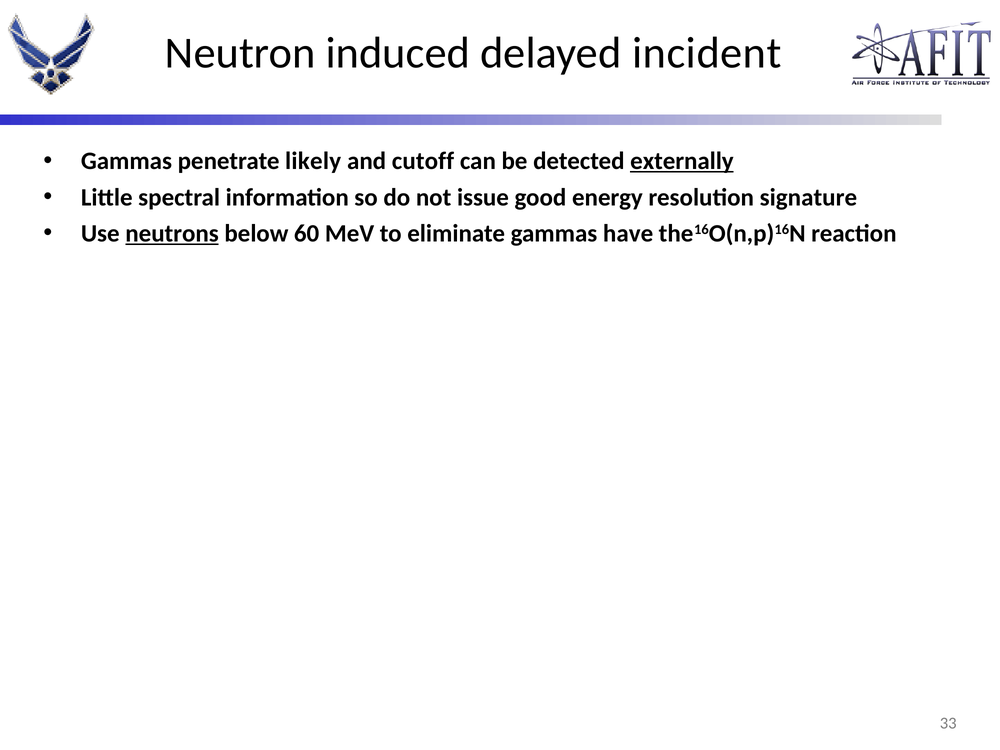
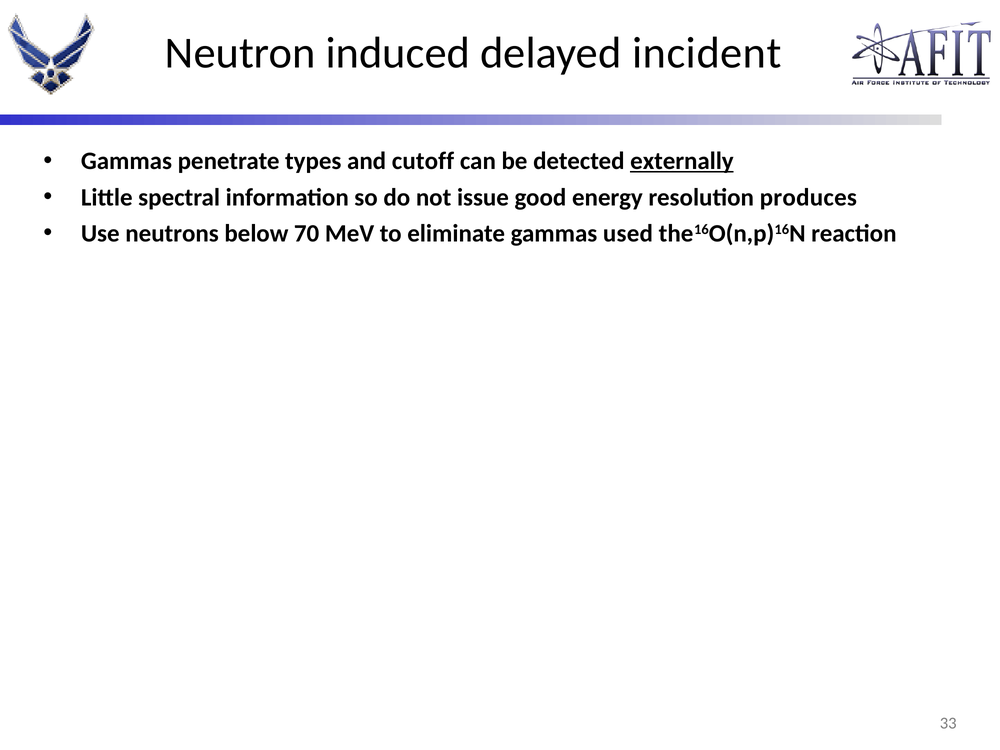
likely: likely -> types
signature: signature -> produces
neutrons underline: present -> none
60: 60 -> 70
have: have -> used
